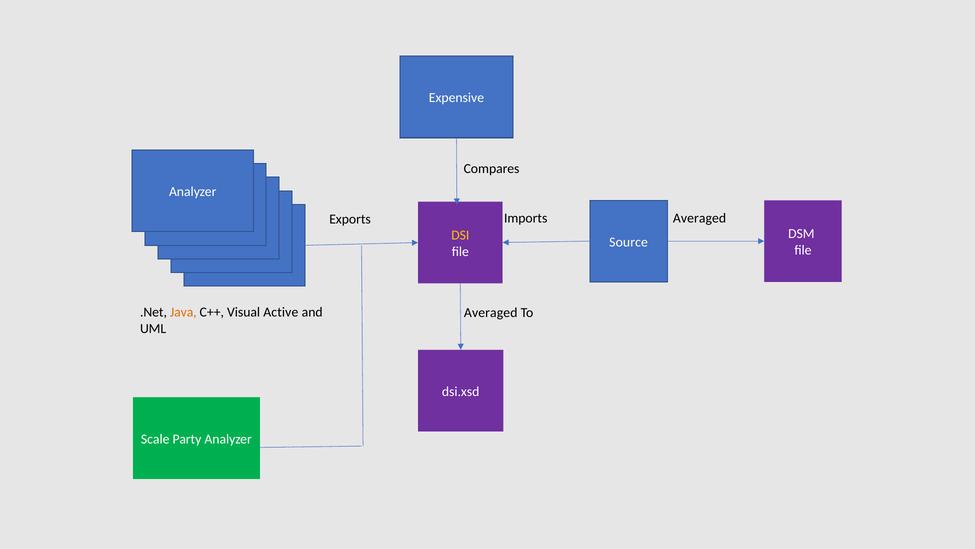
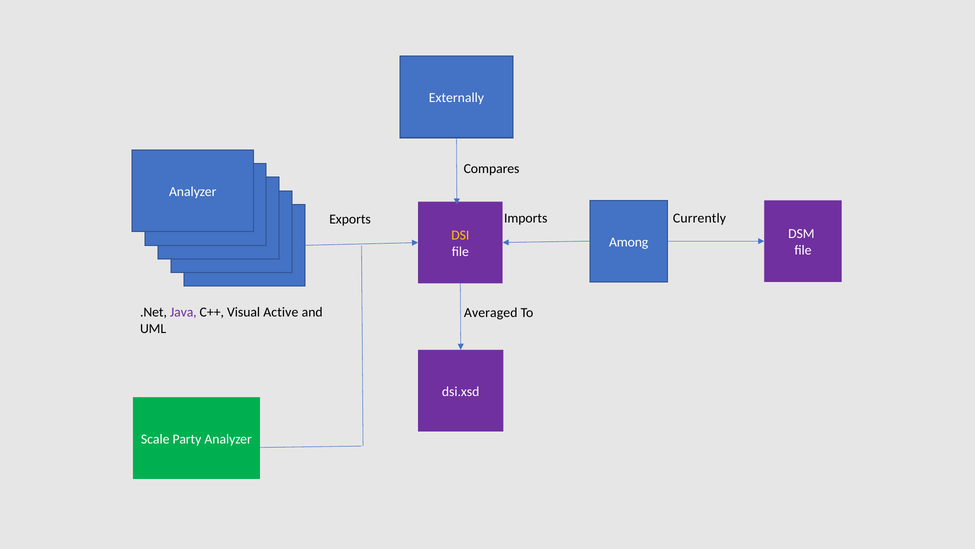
Expensive: Expensive -> Externally
Averaged at (700, 218): Averaged -> Currently
Source: Source -> Among
Java colour: orange -> purple
